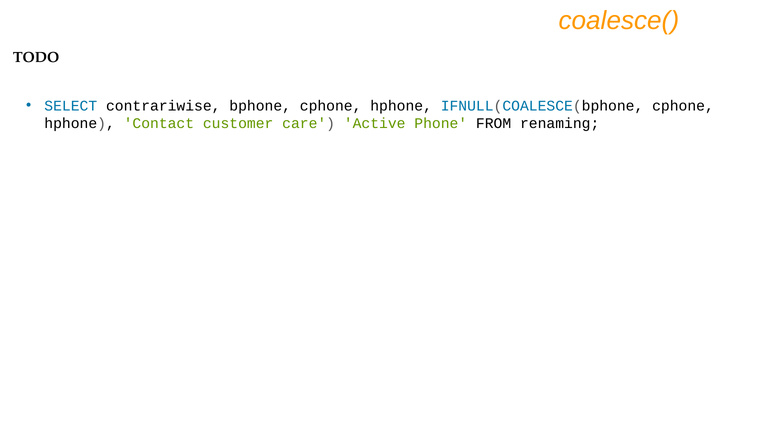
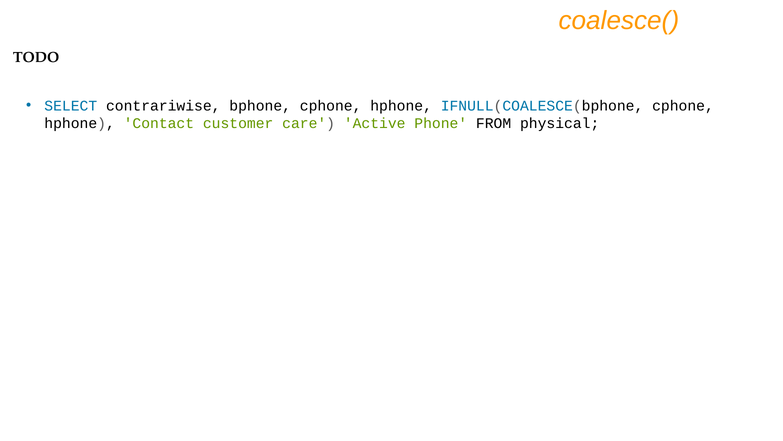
renaming: renaming -> physical
